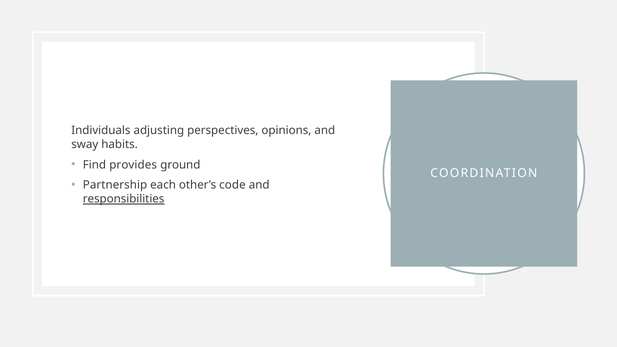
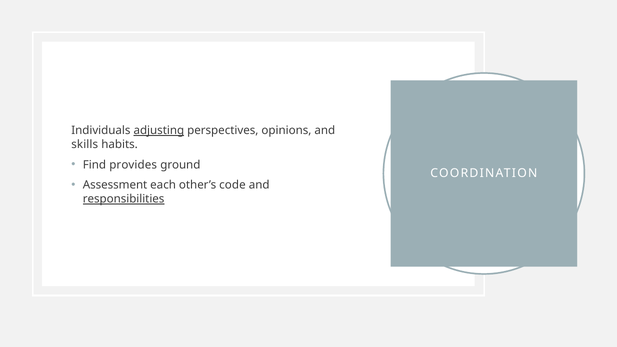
adjusting underline: none -> present
sway: sway -> skills
Partnership: Partnership -> Assessment
